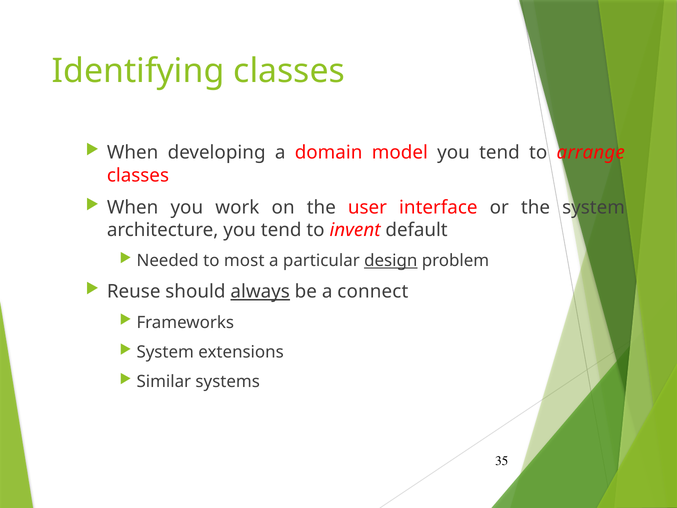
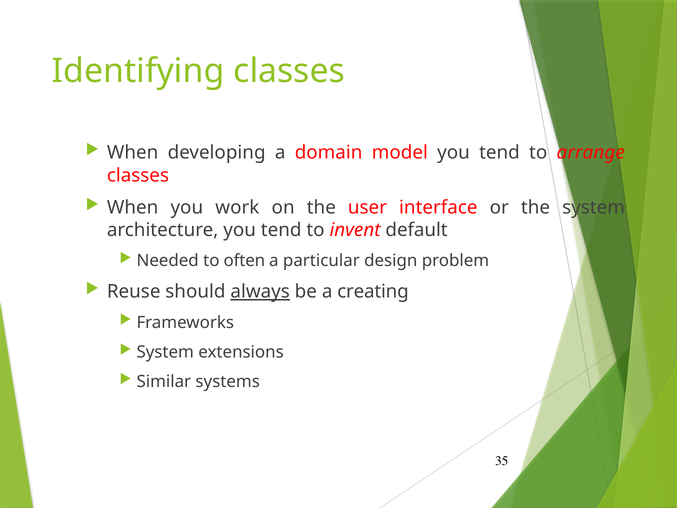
most: most -> often
design underline: present -> none
connect: connect -> creating
